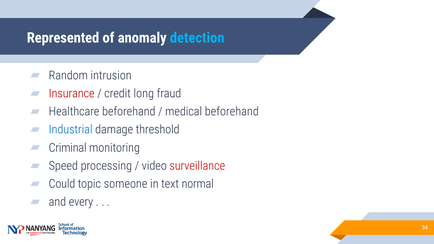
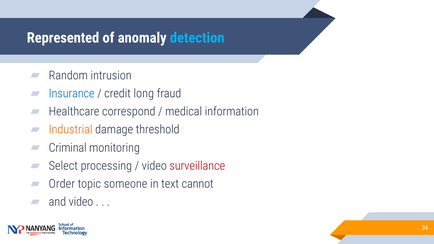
Insurance colour: red -> blue
Healthcare beforehand: beforehand -> correspond
medical beforehand: beforehand -> information
Industrial colour: blue -> orange
Speed: Speed -> Select
Could: Could -> Order
normal: normal -> cannot
and every: every -> video
